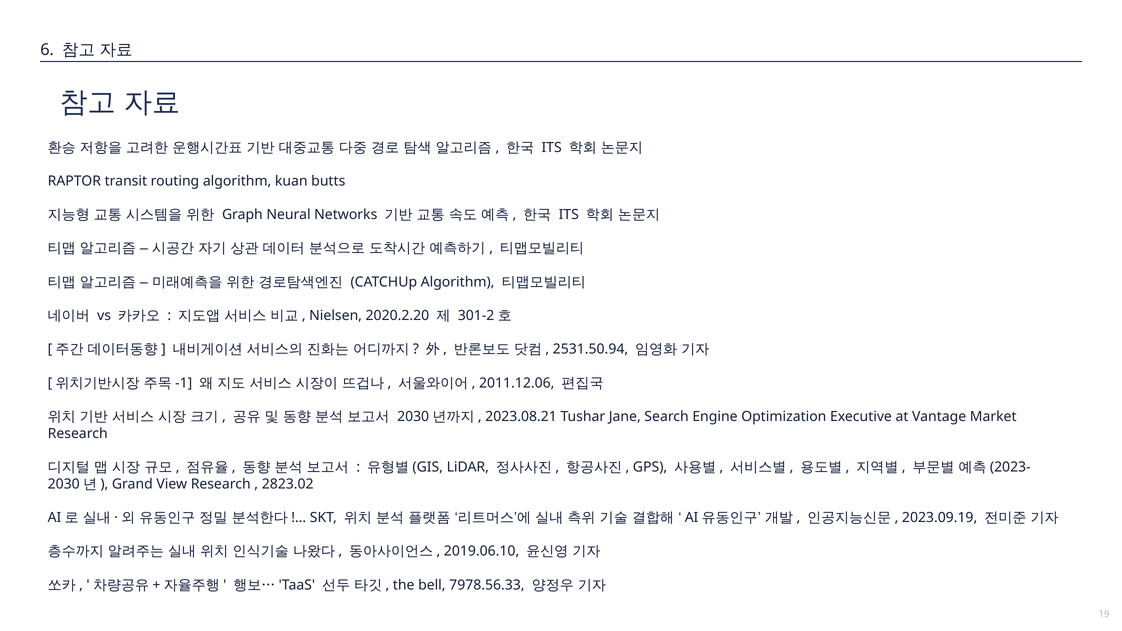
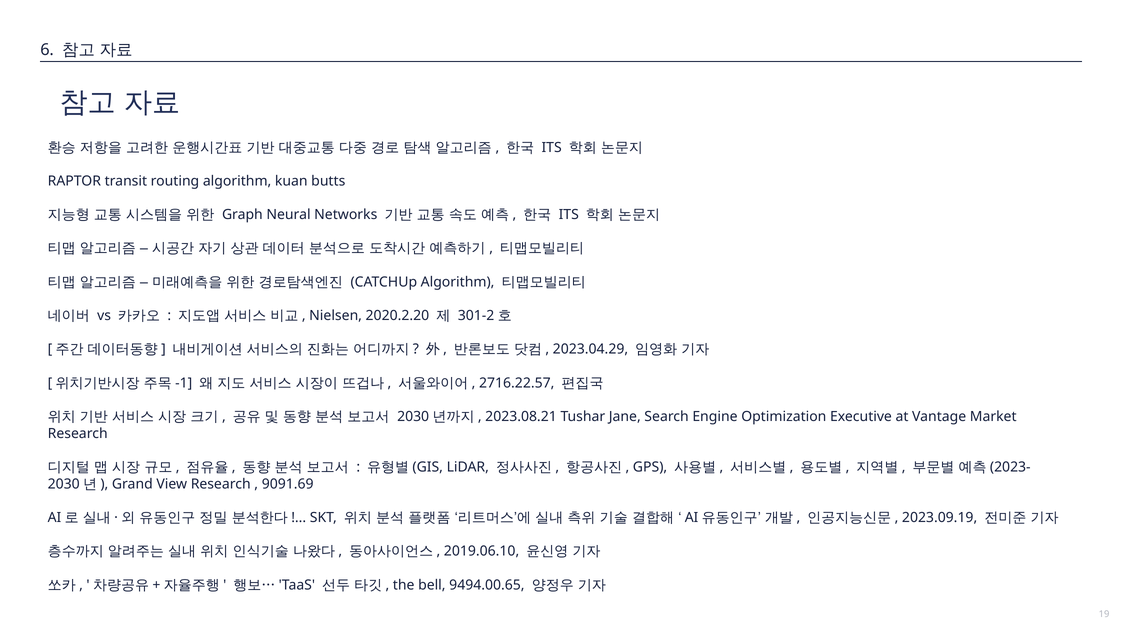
2531.50.94: 2531.50.94 -> 2023.04.29
2011.12.06: 2011.12.06 -> 2716.22.57
2823.02: 2823.02 -> 9091.69
7978.56.33: 7978.56.33 -> 9494.00.65
